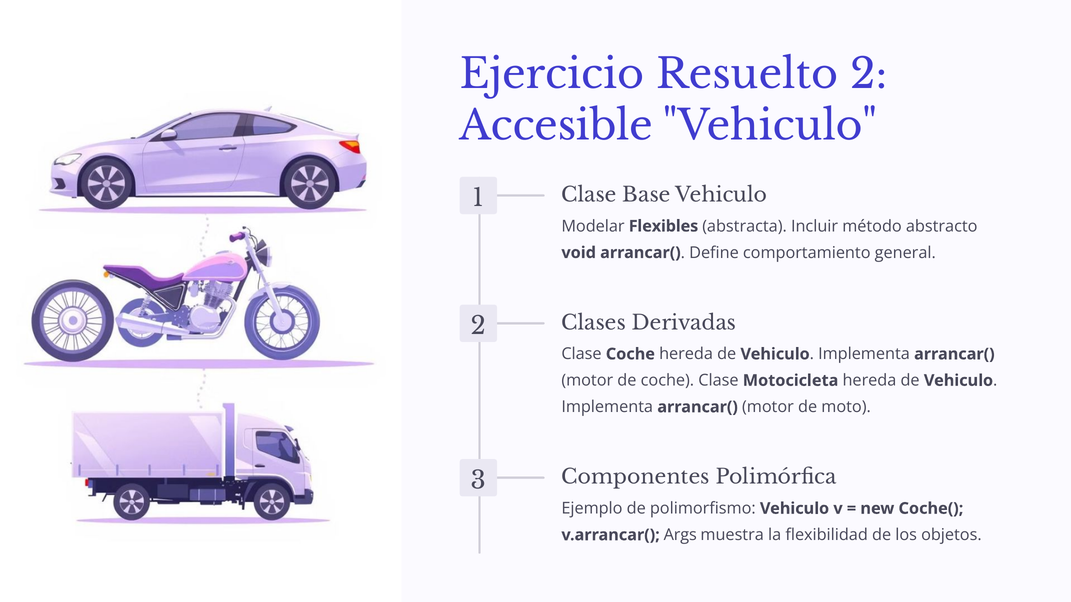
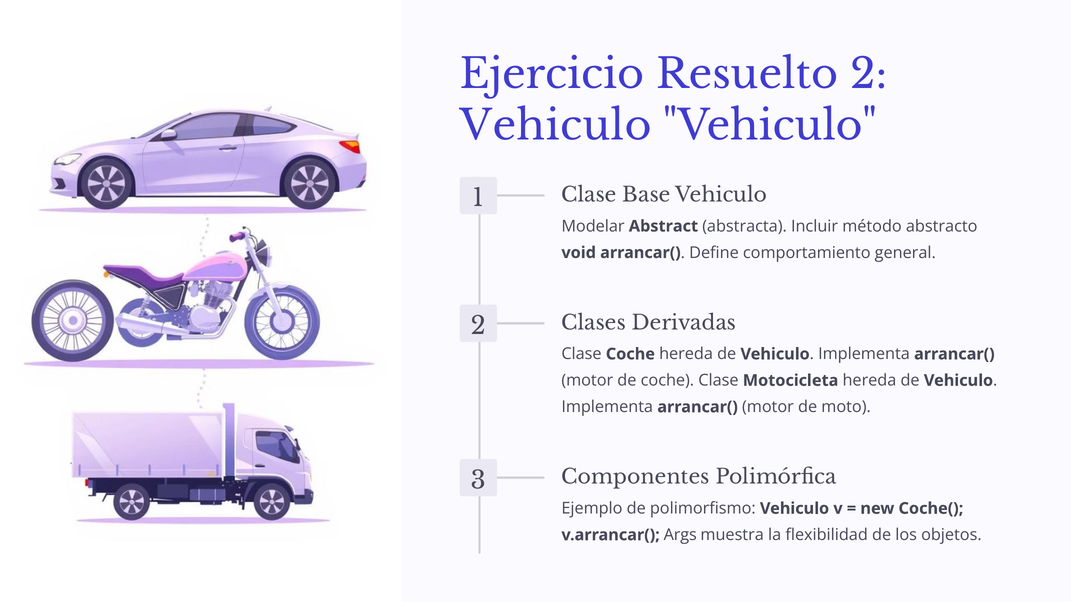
Accesible at (556, 126): Accesible -> Vehiculo
Flexibles: Flexibles -> Abstract
